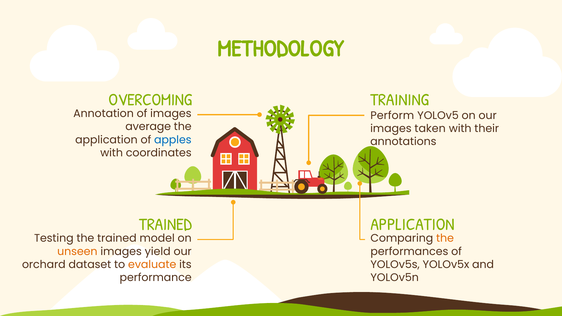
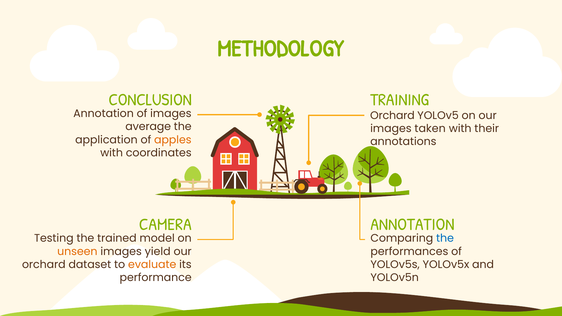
OVERCOMING: OVERCOMING -> CONCLUSION
Perform at (392, 116): Perform -> Orchard
apples colour: blue -> orange
TRAINED at (165, 225): TRAINED -> CAMERA
APPLICATION at (412, 225): APPLICATION -> ANNOTATION
the at (445, 238) colour: orange -> blue
